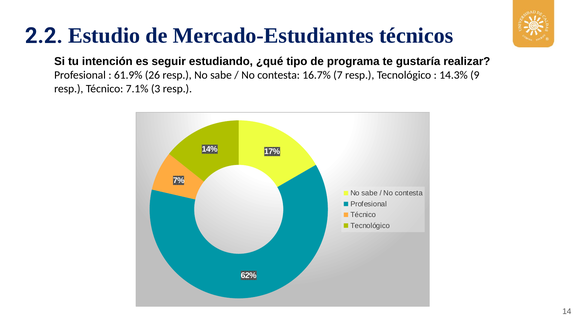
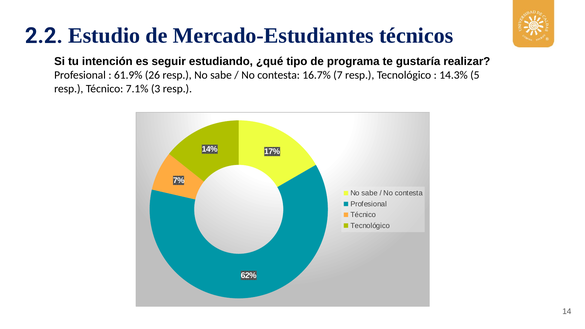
9: 9 -> 5
